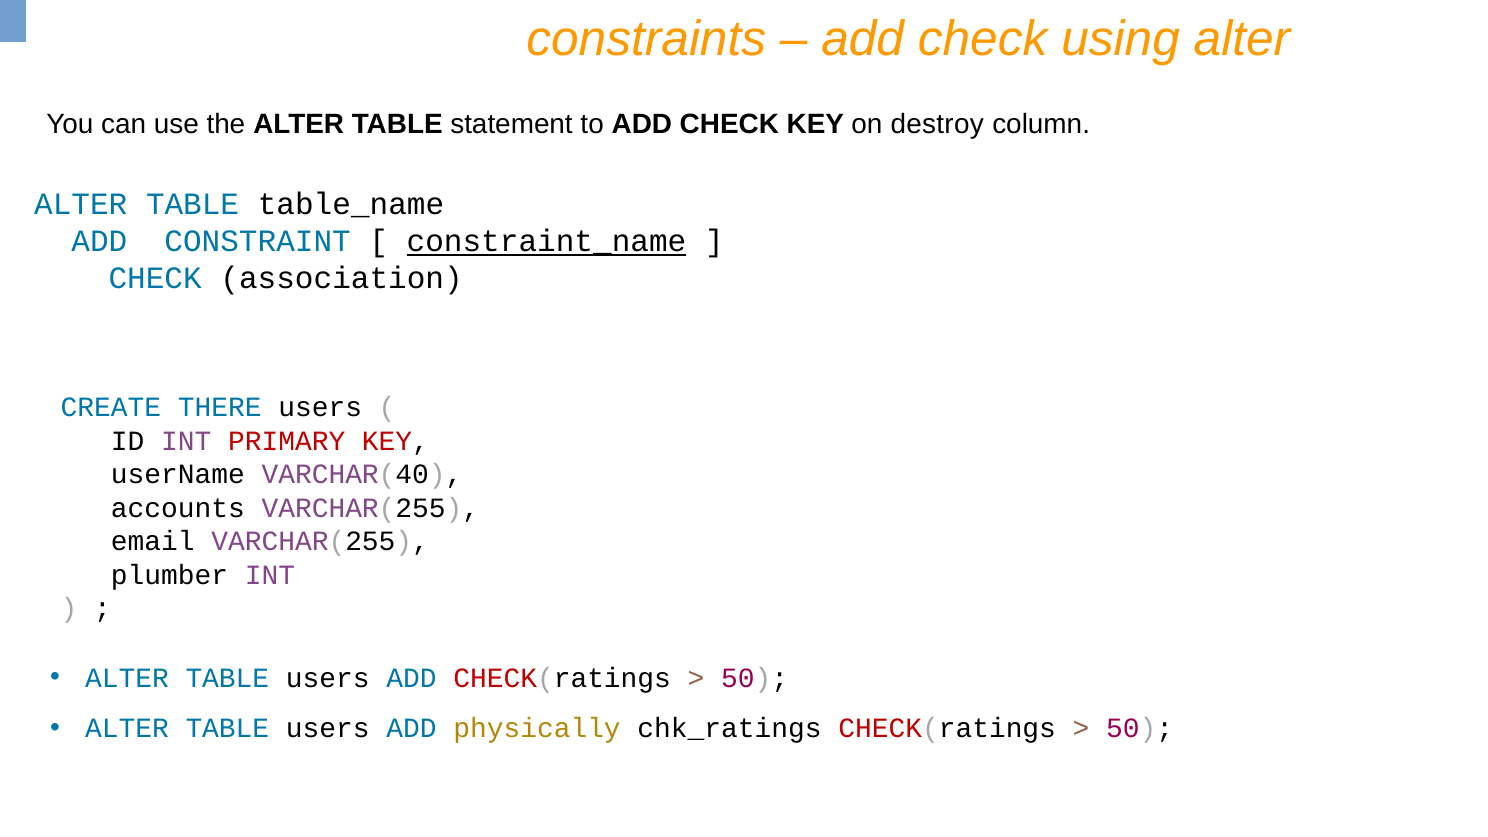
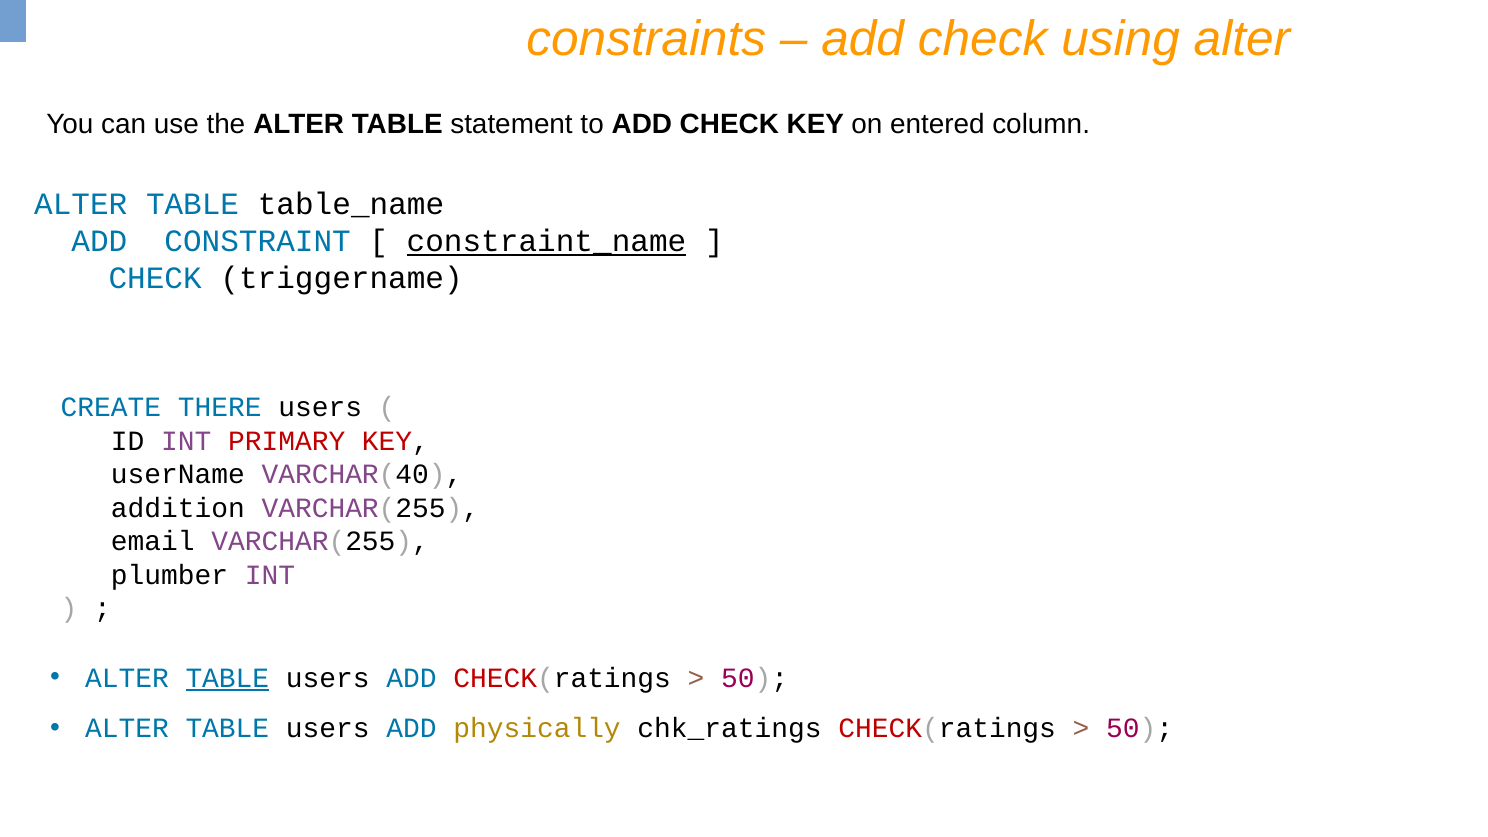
destroy: destroy -> entered
association: association -> triggername
accounts: accounts -> addition
TABLE at (227, 678) underline: none -> present
